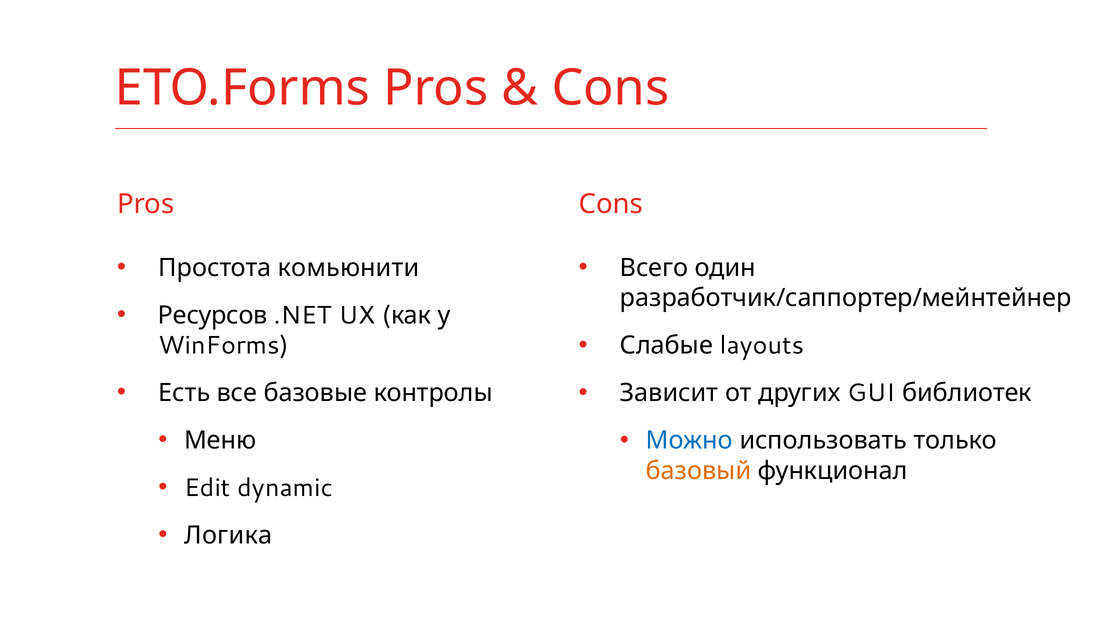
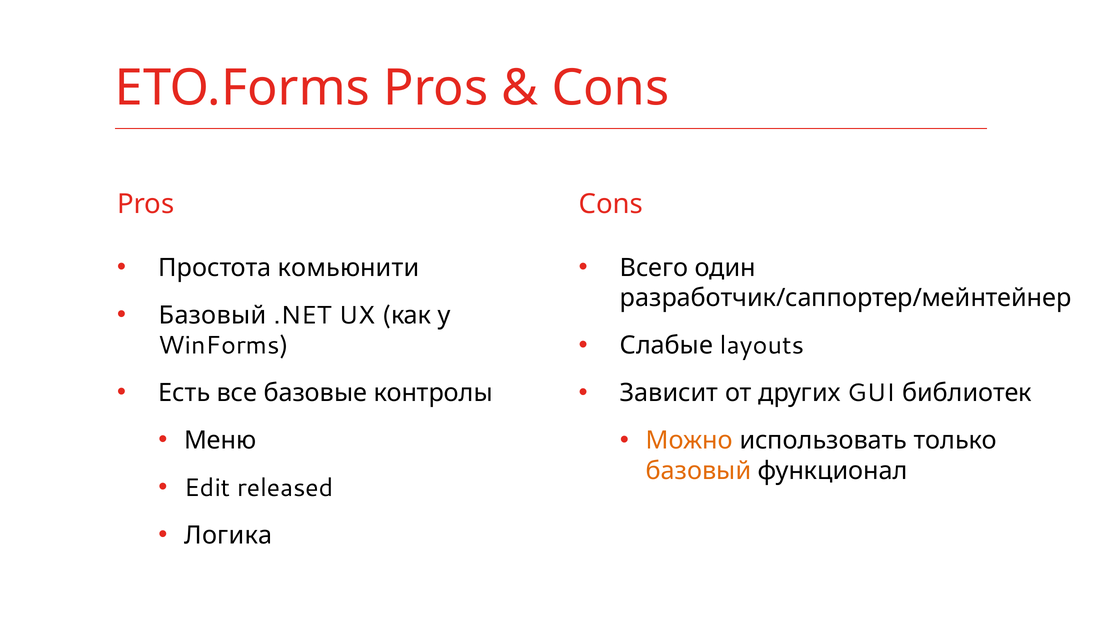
Ресурсов at (213, 315): Ресурсов -> Базовый
Можно colour: blue -> orange
dynamic: dynamic -> released
